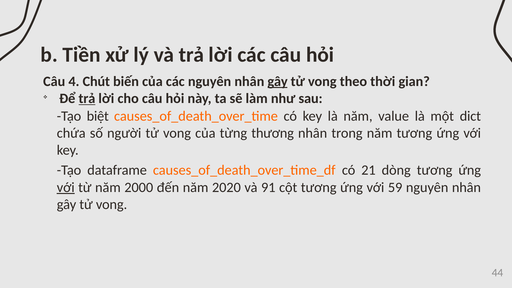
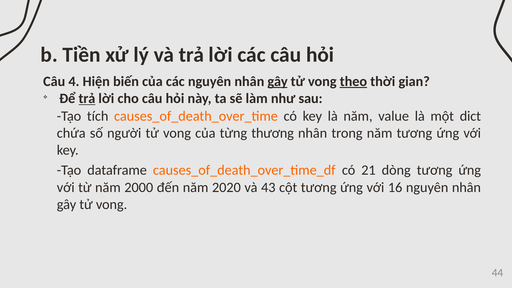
Chút: Chút -> Hiện
theo underline: none -> present
biệt: biệt -> tích
với at (66, 187) underline: present -> none
91: 91 -> 43
59: 59 -> 16
